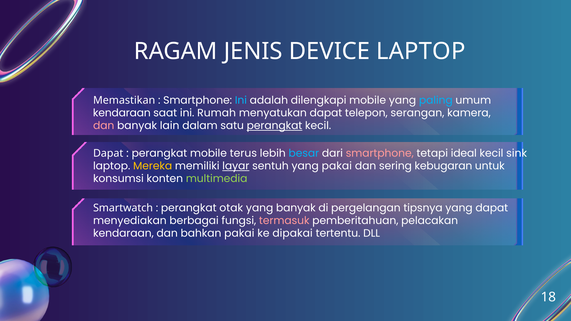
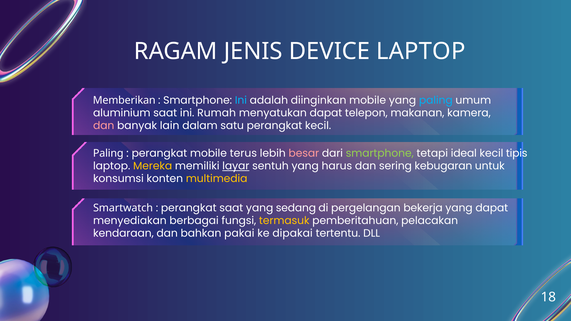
Memastikan: Memastikan -> Memberikan
dilengkapi: dilengkapi -> diinginkan
kendaraan at (122, 113): kendaraan -> aluminium
serangan: serangan -> makanan
perangkat at (274, 126) underline: present -> none
Dapat at (108, 153): Dapat -> Paling
besar colour: light blue -> pink
smartphone at (380, 153) colour: pink -> light green
sink: sink -> tipis
yang pakai: pakai -> harus
multimedia colour: light green -> yellow
perangkat otak: otak -> saat
yang banyak: banyak -> sedang
tipsnya: tipsnya -> bekerja
termasuk colour: pink -> yellow
